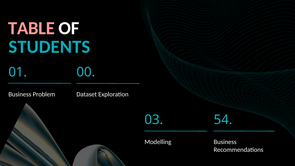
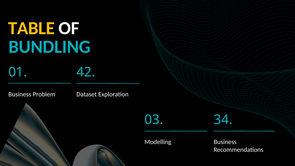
TABLE colour: pink -> yellow
STUDENTS: STUDENTS -> BUNDLING
00: 00 -> 42
54: 54 -> 34
